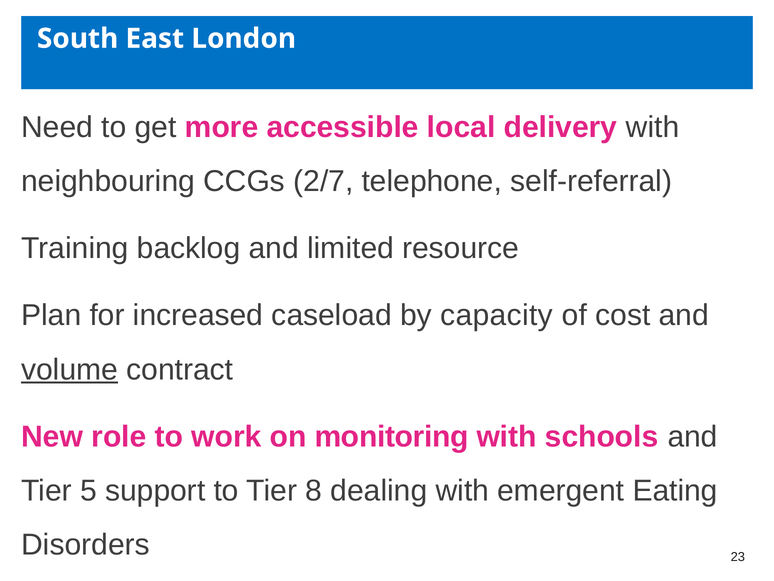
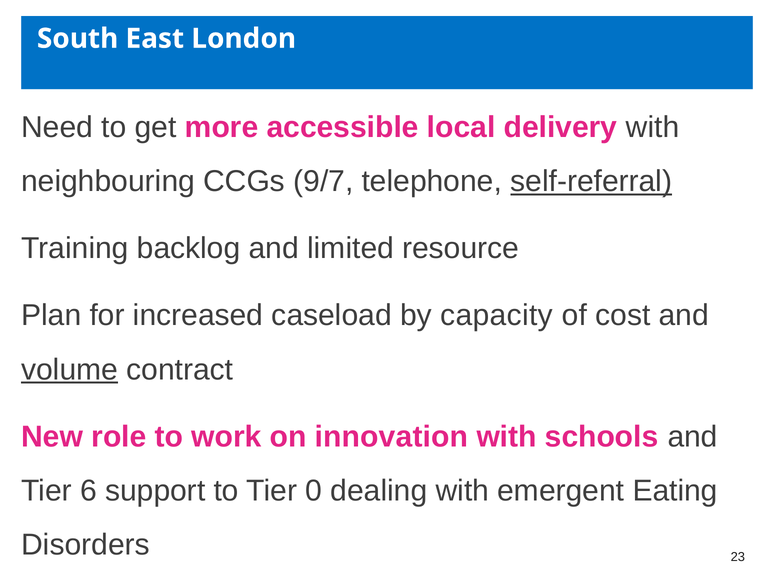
2/7: 2/7 -> 9/7
self-referral underline: none -> present
monitoring: monitoring -> innovation
5: 5 -> 6
8: 8 -> 0
